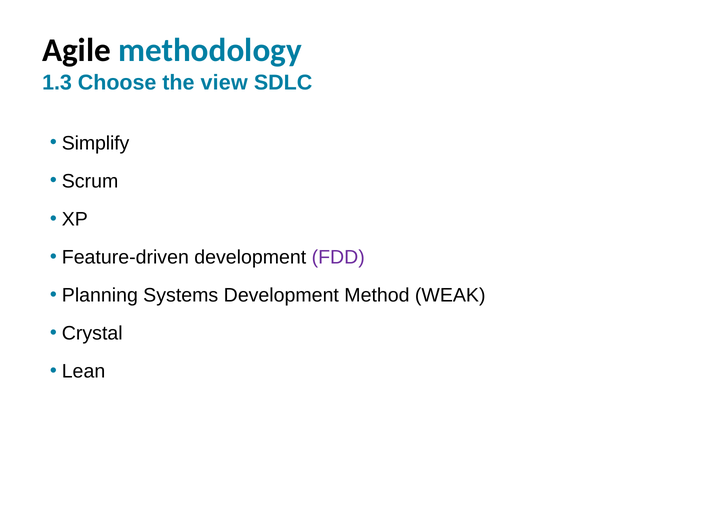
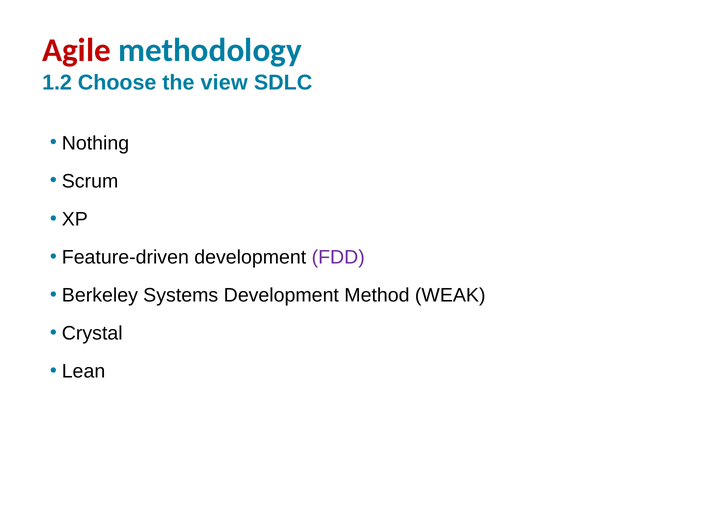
Agile colour: black -> red
1.3: 1.3 -> 1.2
Simplify: Simplify -> Nothing
Planning: Planning -> Berkeley
